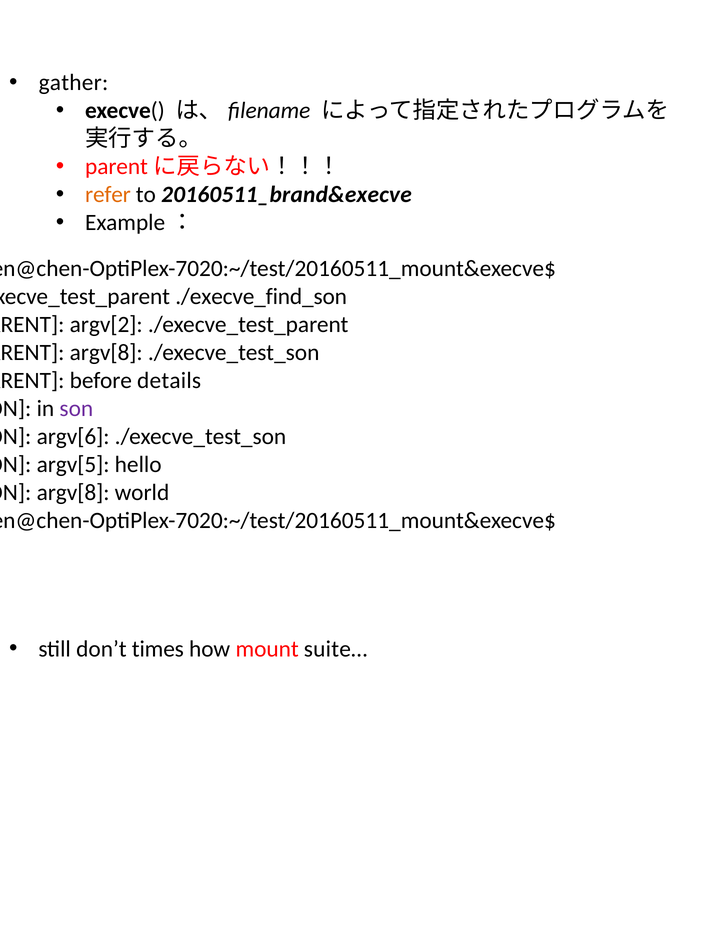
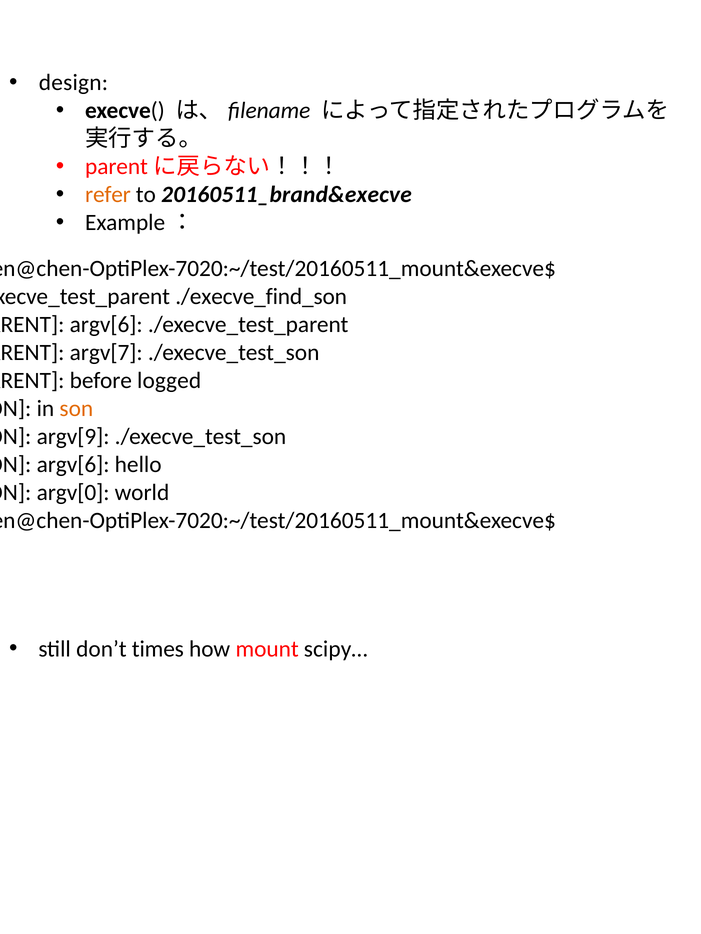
gather: gather -> design
argv[2 at (106, 325): argv[2 -> argv[6
argv[8 at (106, 353): argv[8 -> argv[7
details: details -> logged
son at (76, 409) colour: purple -> orange
argv[6: argv[6 -> argv[9
argv[5 at (73, 465): argv[5 -> argv[6
argv[8 at (73, 493): argv[8 -> argv[0
suite…: suite… -> scipy…
